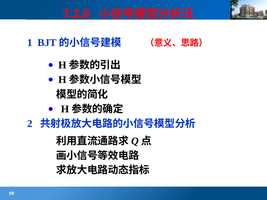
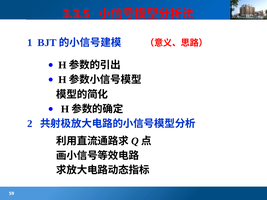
7.2.0: 7.2.0 -> 3.3.5
